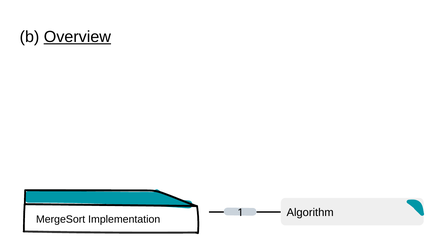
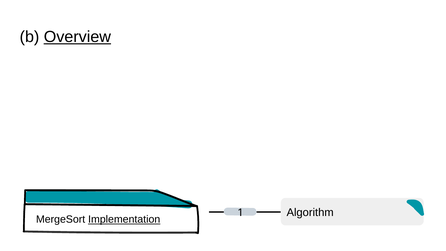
Implementation underline: none -> present
